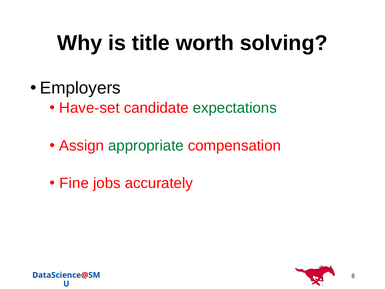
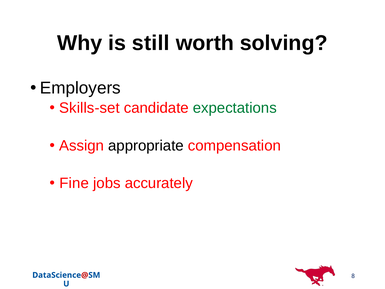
title: title -> still
Have-set: Have-set -> Skills-set
appropriate colour: green -> black
